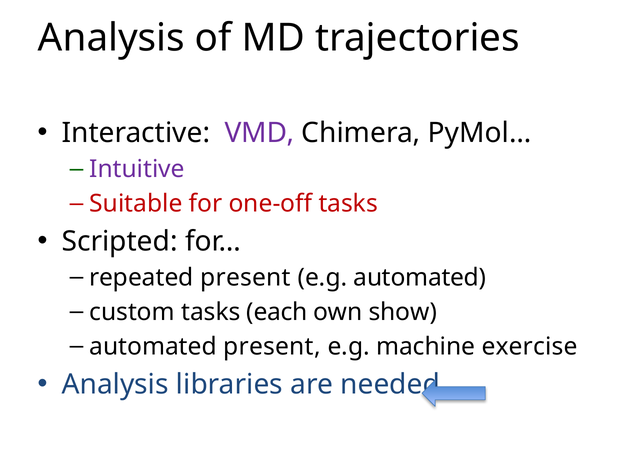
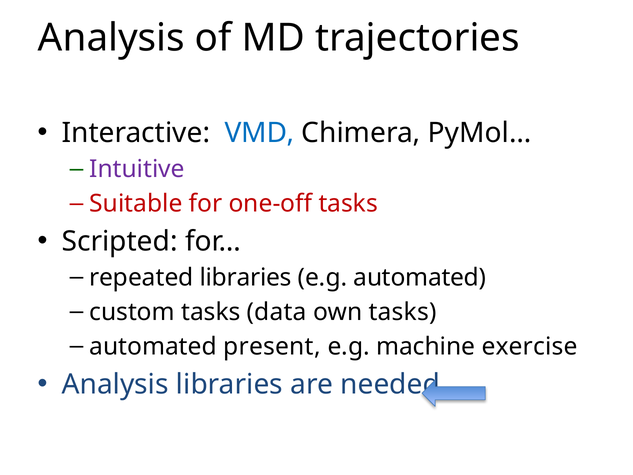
VMD colour: purple -> blue
repeated present: present -> libraries
each: each -> data
own show: show -> tasks
